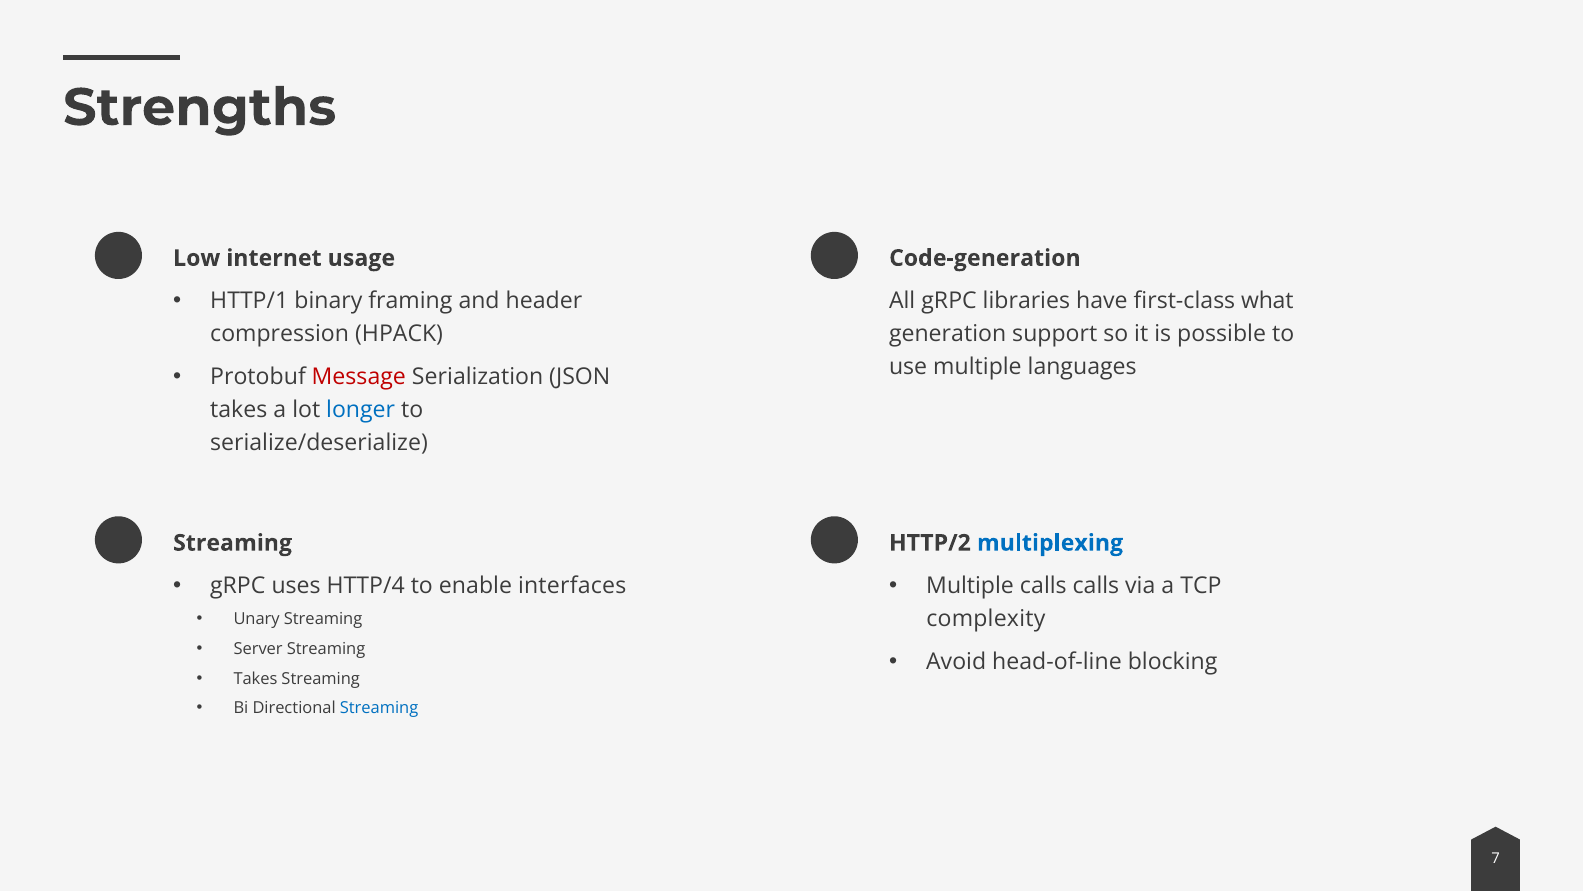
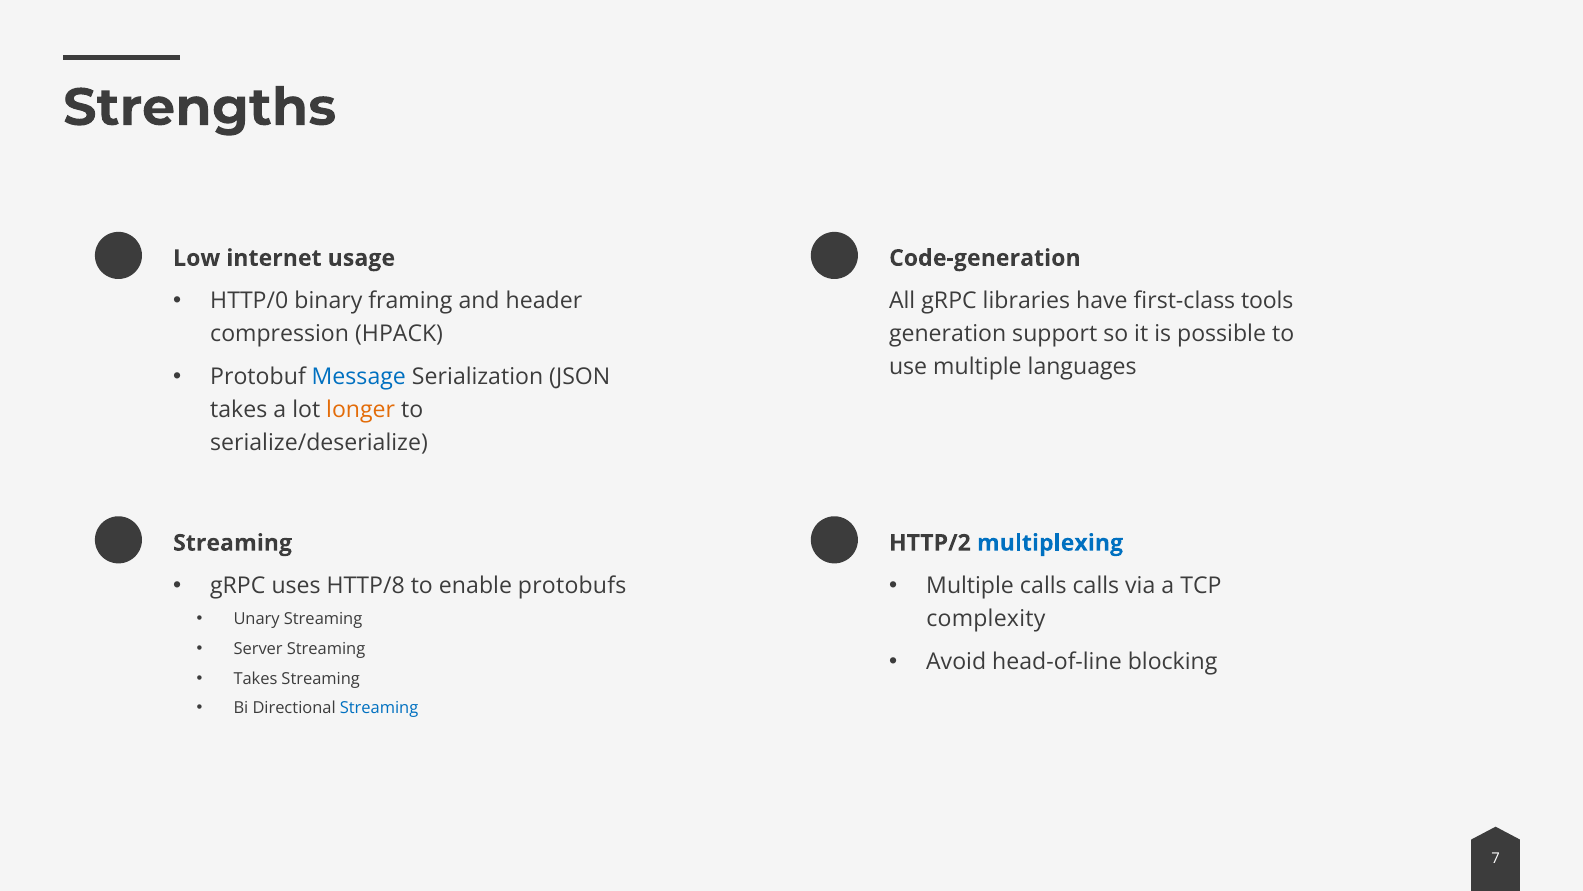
HTTP/1: HTTP/1 -> HTTP/0
what: what -> tools
Message colour: red -> blue
longer colour: blue -> orange
HTTP/4: HTTP/4 -> HTTP/8
interfaces: interfaces -> protobufs
